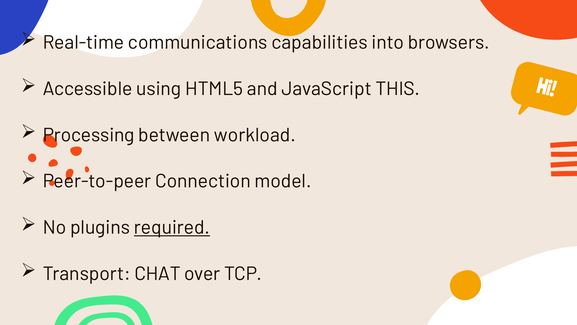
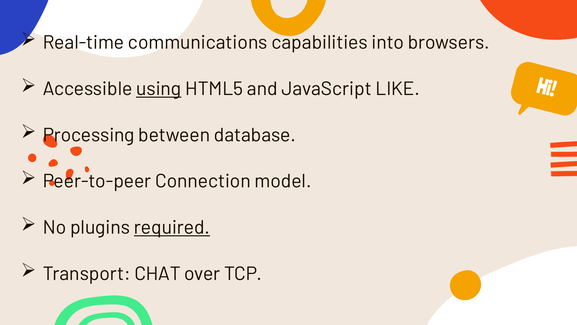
using underline: none -> present
THIS: THIS -> LIKE
workload: workload -> database
